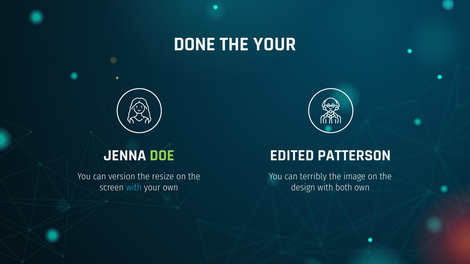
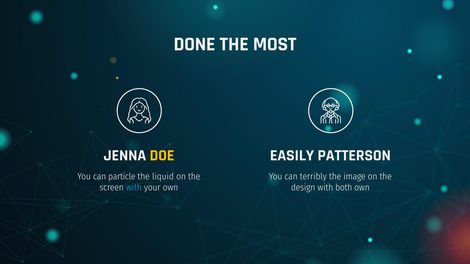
THE YOUR: YOUR -> MOST
DOE colour: light green -> yellow
EDITED: EDITED -> EASILY
version: version -> particle
resize: resize -> liquid
